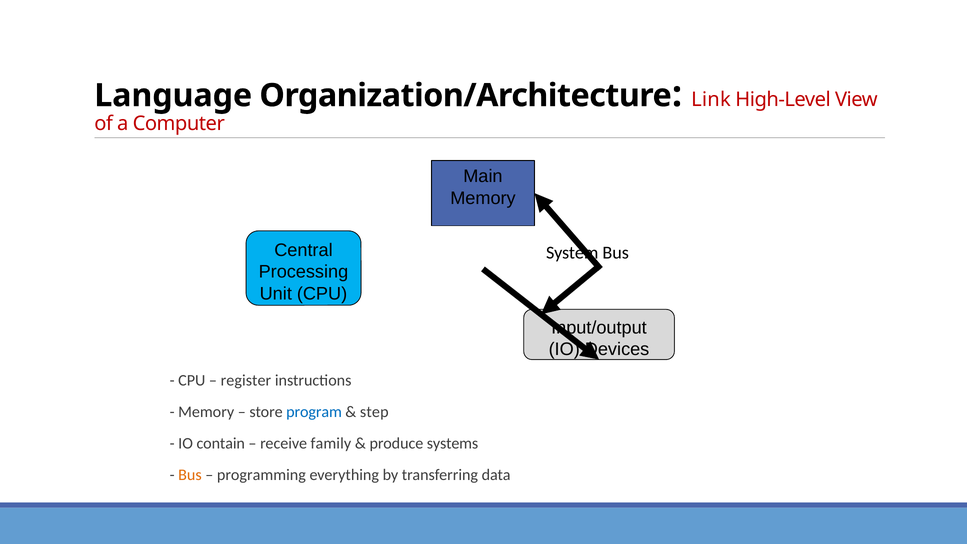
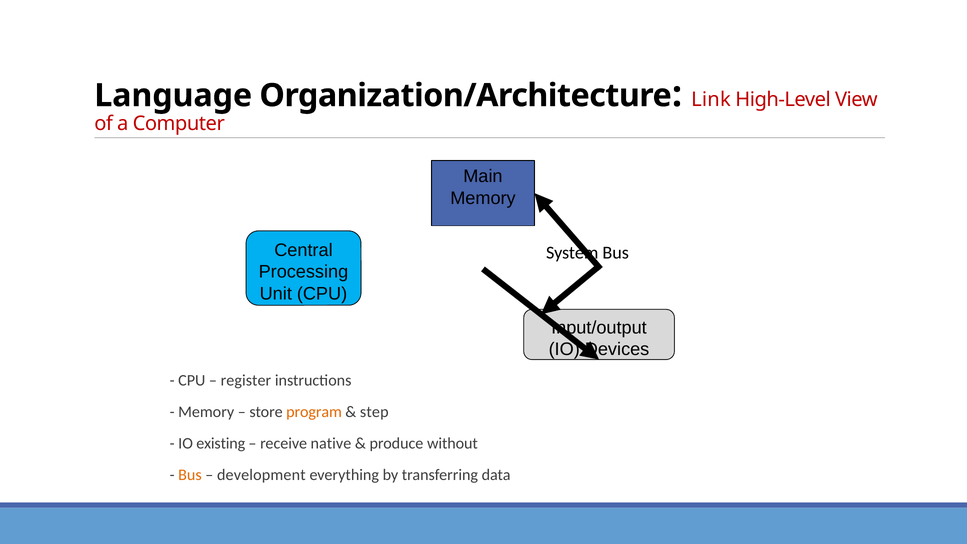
program colour: blue -> orange
contain: contain -> existing
family: family -> native
systems: systems -> without
programming: programming -> development
